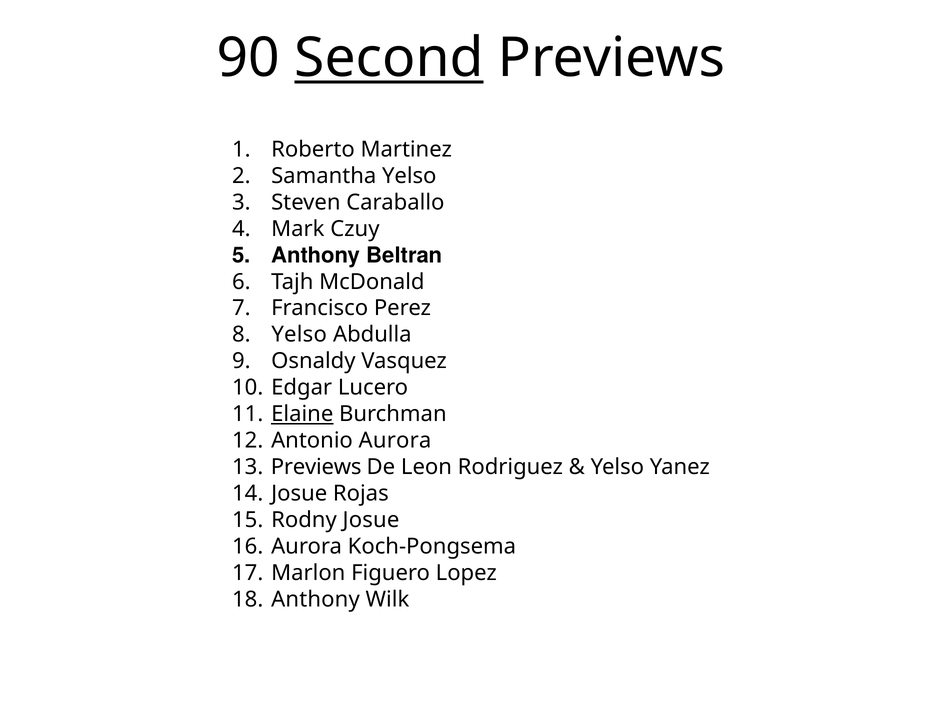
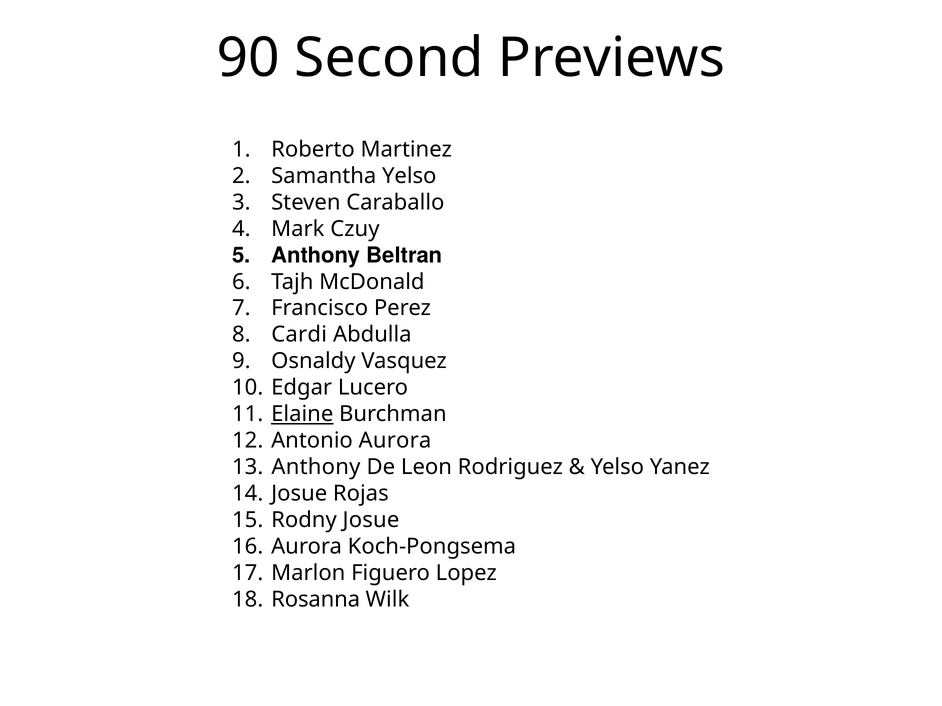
Second underline: present -> none
Yelso at (299, 335): Yelso -> Cardi
Previews at (316, 467): Previews -> Anthony
Anthony at (316, 600): Anthony -> Rosanna
